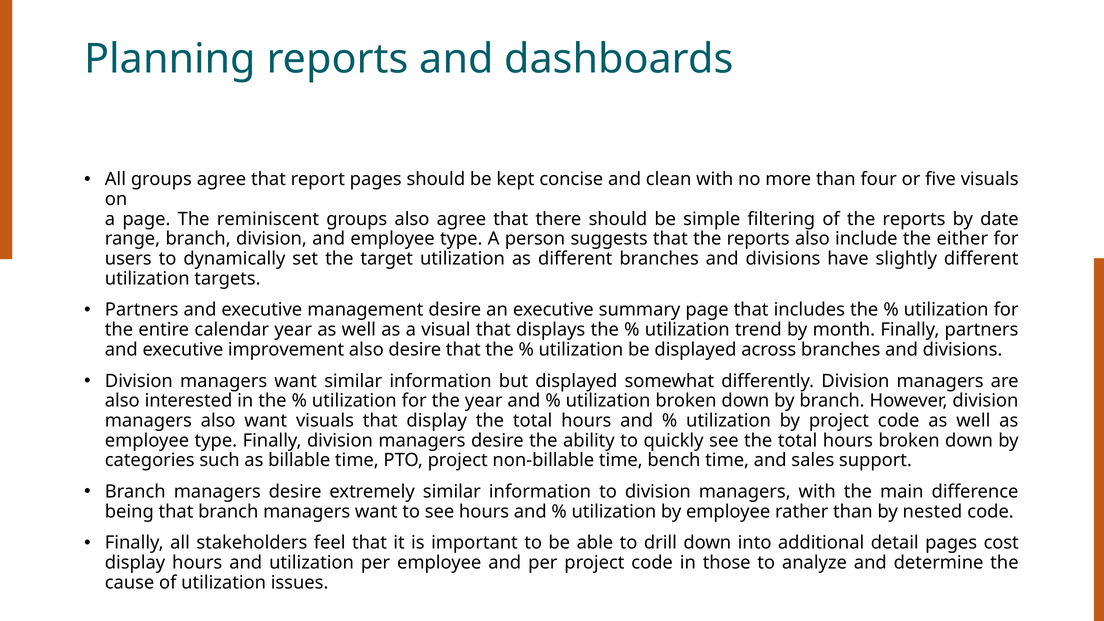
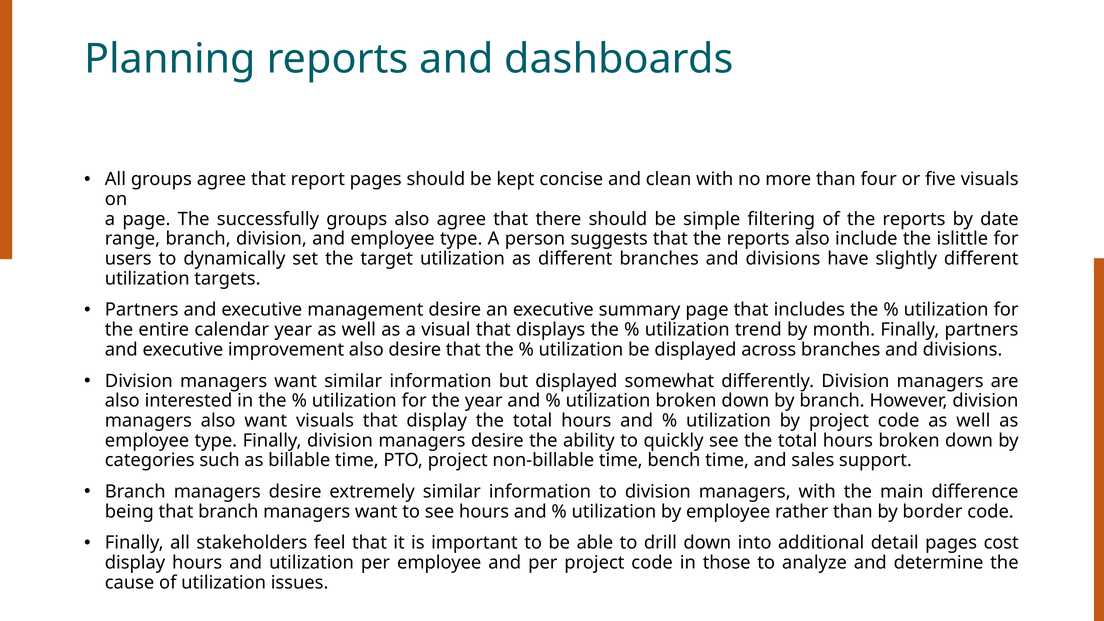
reminiscent: reminiscent -> successfully
either: either -> islittle
nested: nested -> border
